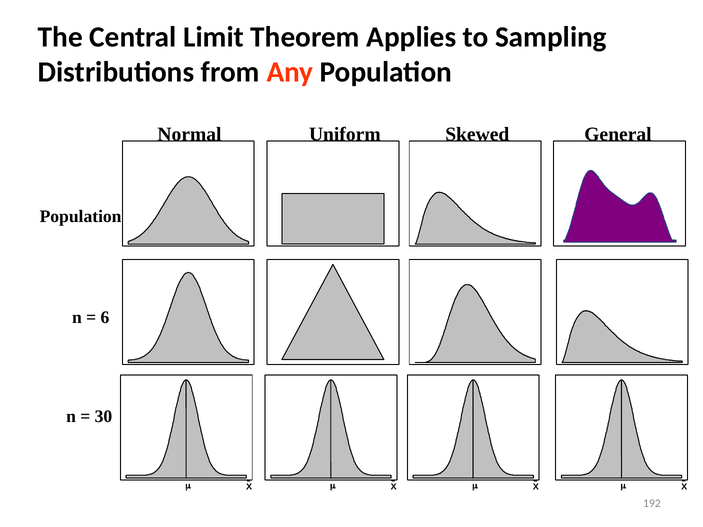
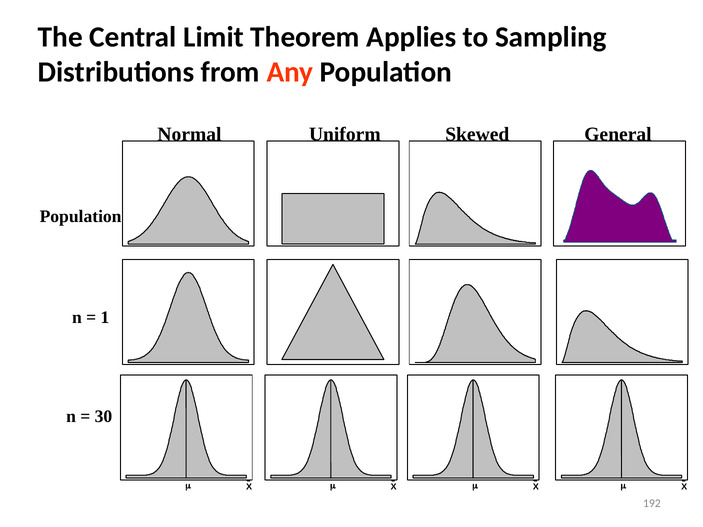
6: 6 -> 1
